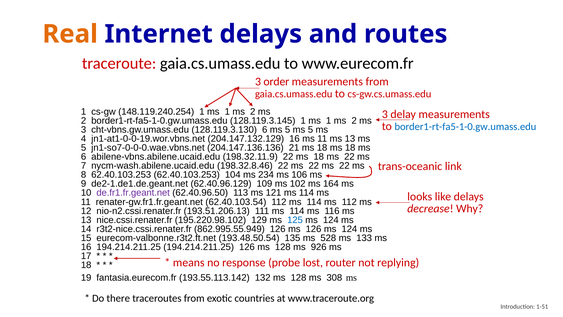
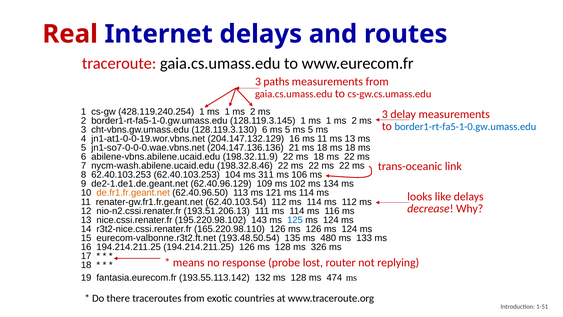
Real colour: orange -> red
order: order -> paths
148.119.240.254: 148.119.240.254 -> 428.119.240.254
234: 234 -> 311
164: 164 -> 134
de.fr1.fr.geant.net colour: purple -> orange
129: 129 -> 143
862.995.55.949: 862.995.55.949 -> 165.220.98.110
528: 528 -> 480
926: 926 -> 326
308: 308 -> 474
